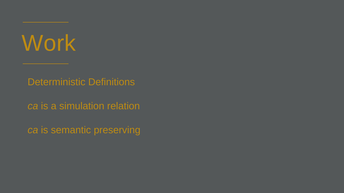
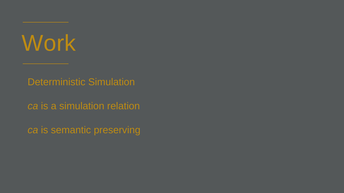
Deterministic Definitions: Definitions -> Simulation
